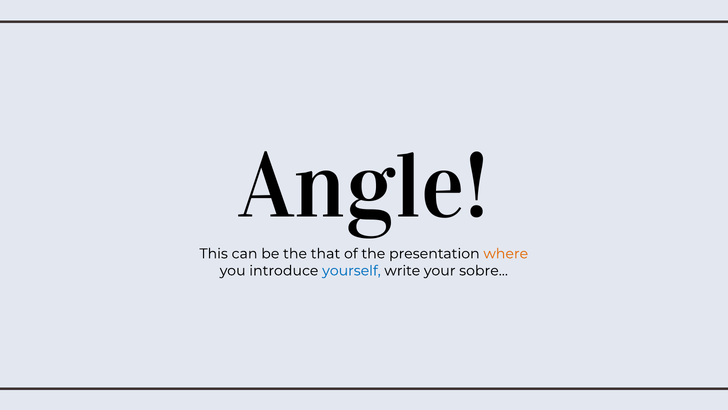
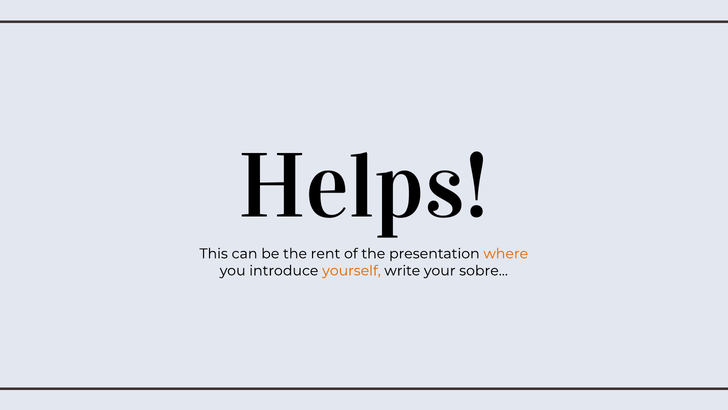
Angle: Angle -> Helps
that: that -> rent
yourself colour: blue -> orange
